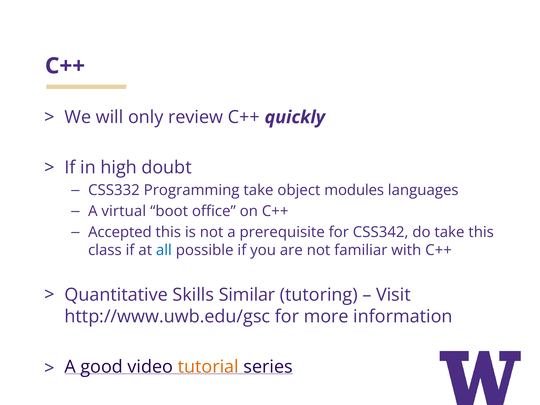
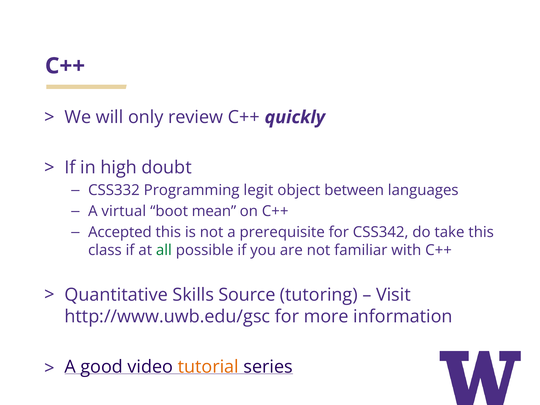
Programming take: take -> legit
modules: modules -> between
office: office -> mean
all colour: blue -> green
Similar: Similar -> Source
